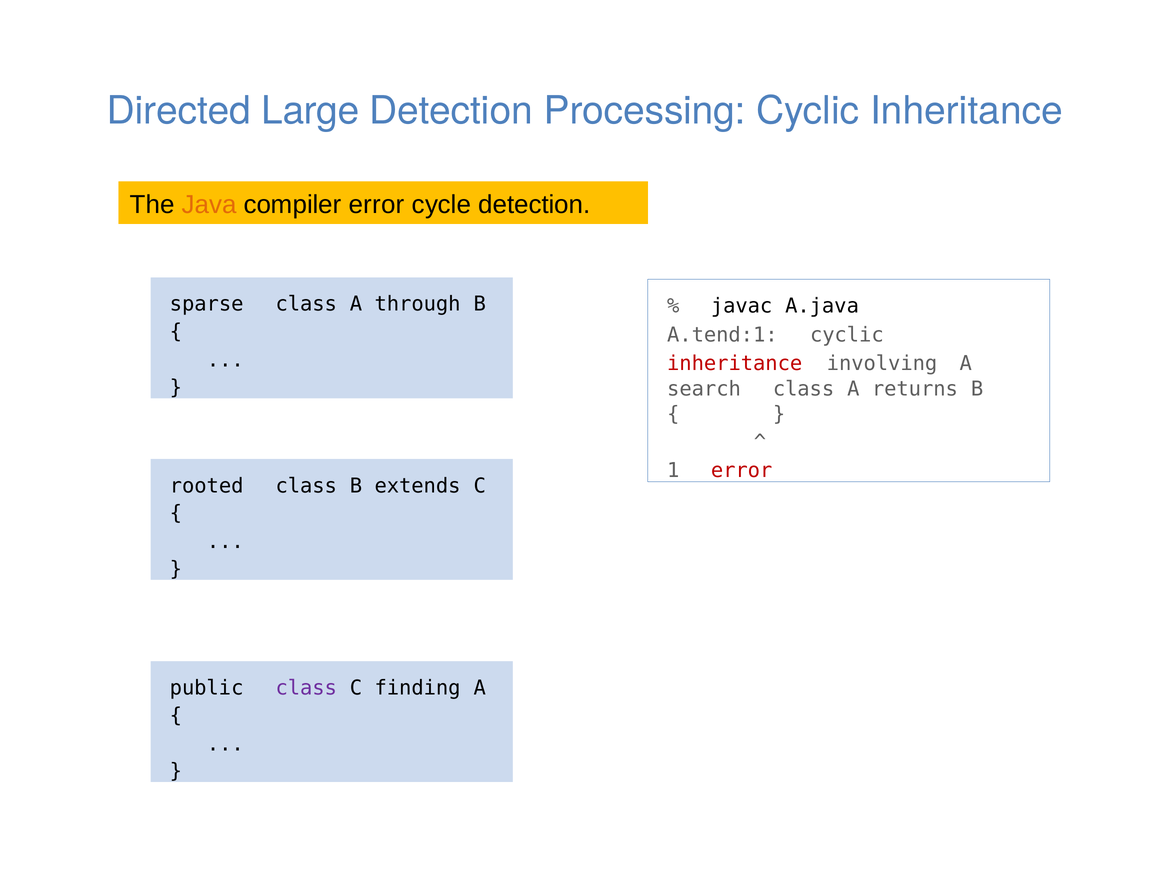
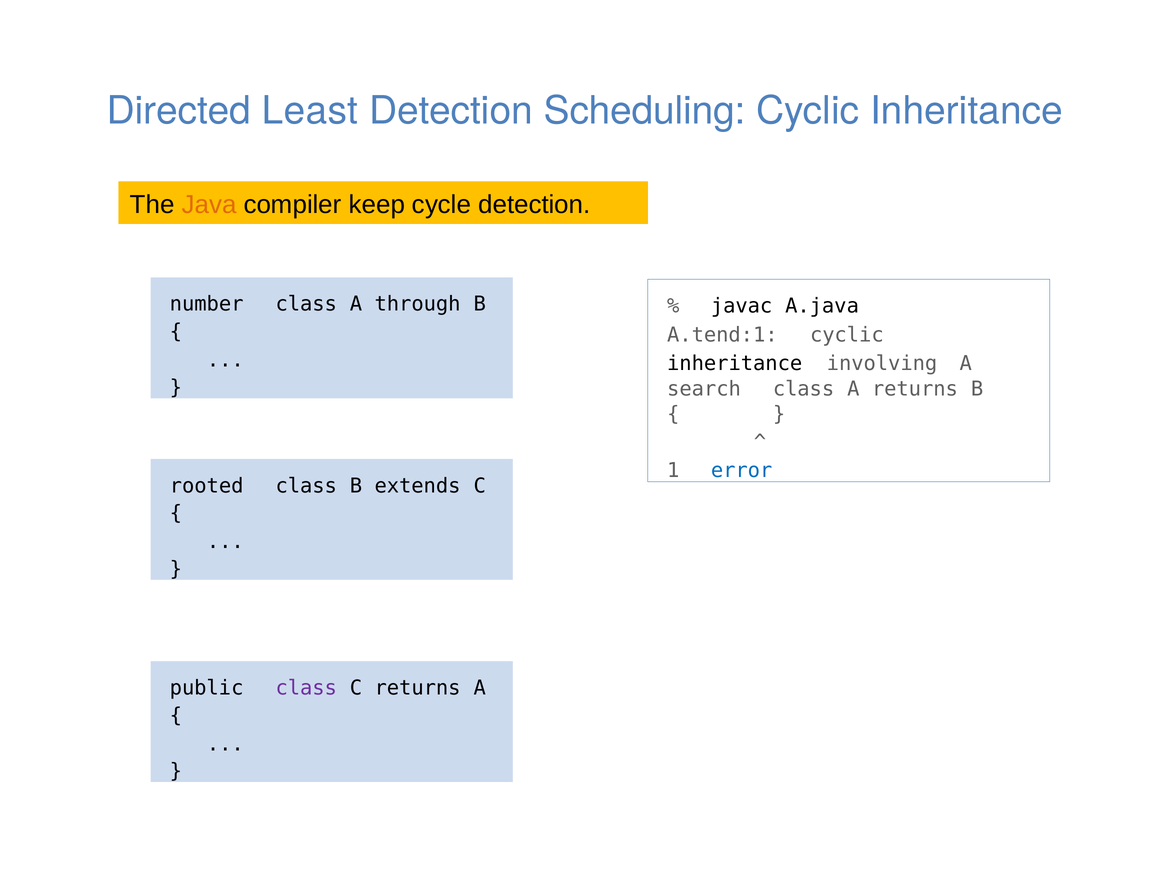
Large: Large -> Least
Processing: Processing -> Scheduling
compiler error: error -> keep
sparse: sparse -> number
inheritance at (735, 364) colour: red -> black
error at (742, 471) colour: red -> blue
C finding: finding -> returns
